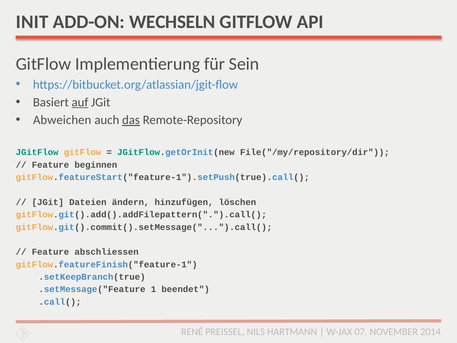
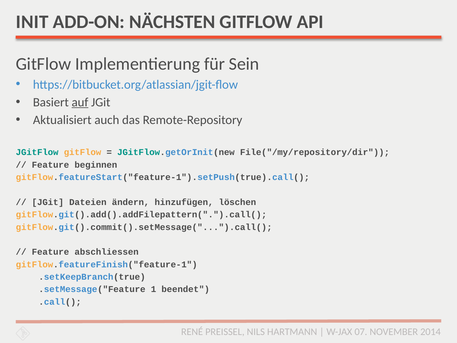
WECHSELN: WECHSELN -> NÄCHSTEN
Abweichen: Abweichen -> Aktualisiert
das underline: present -> none
